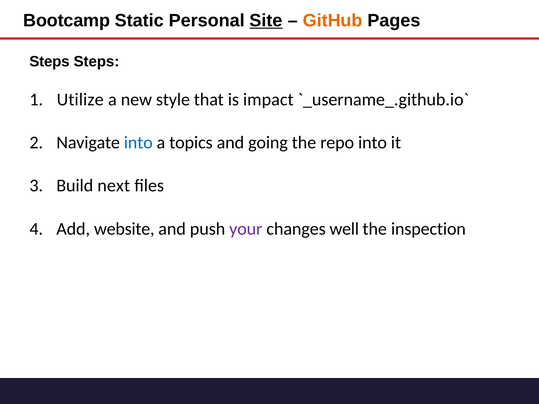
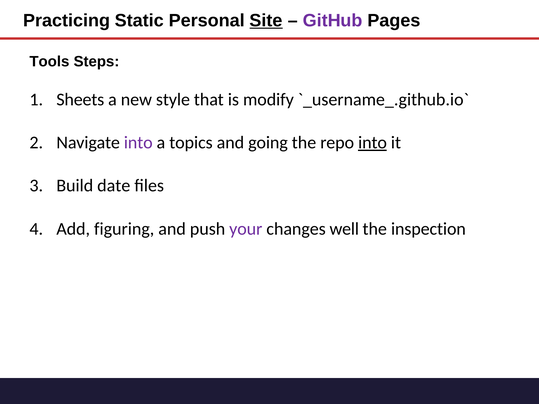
Bootcamp: Bootcamp -> Practicing
GitHub colour: orange -> purple
Steps at (49, 62): Steps -> Tools
Utilize: Utilize -> Sheets
impact: impact -> modify
into at (138, 143) colour: blue -> purple
into at (373, 143) underline: none -> present
next: next -> date
website: website -> figuring
